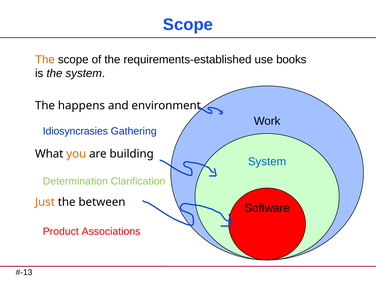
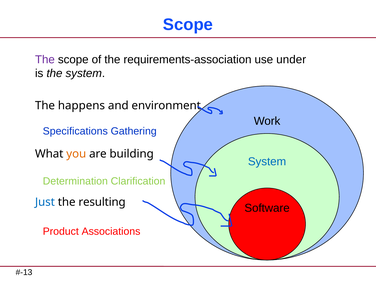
The at (45, 60) colour: orange -> purple
requirements-established: requirements-established -> requirements-association
books: books -> under
Idiosyncrasies: Idiosyncrasies -> Specifications
Just colour: orange -> blue
between: between -> resulting
